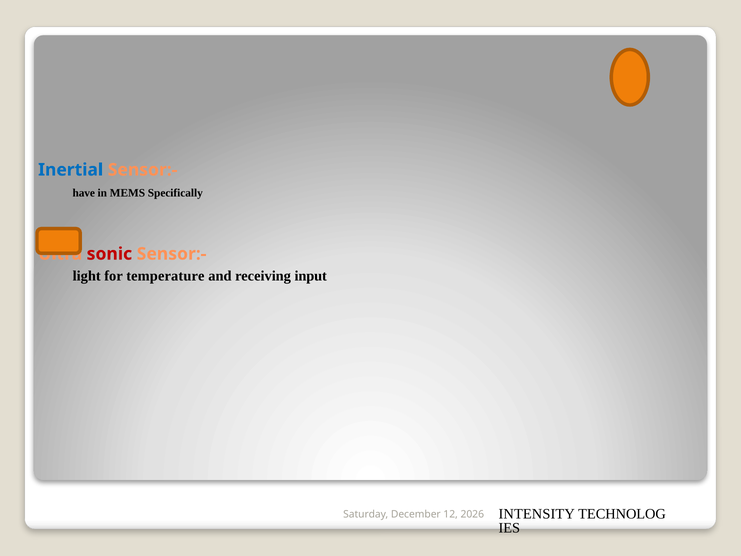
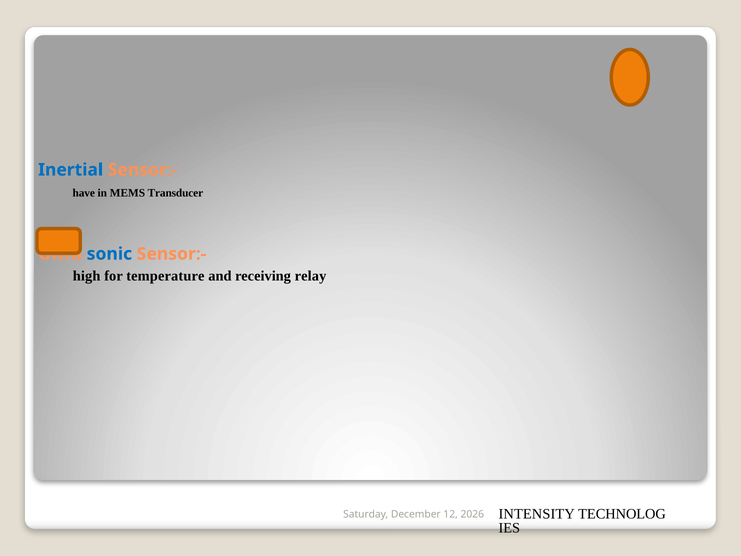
Specifically: Specifically -> Transducer
sonic colour: red -> blue
light: light -> high
input: input -> relay
